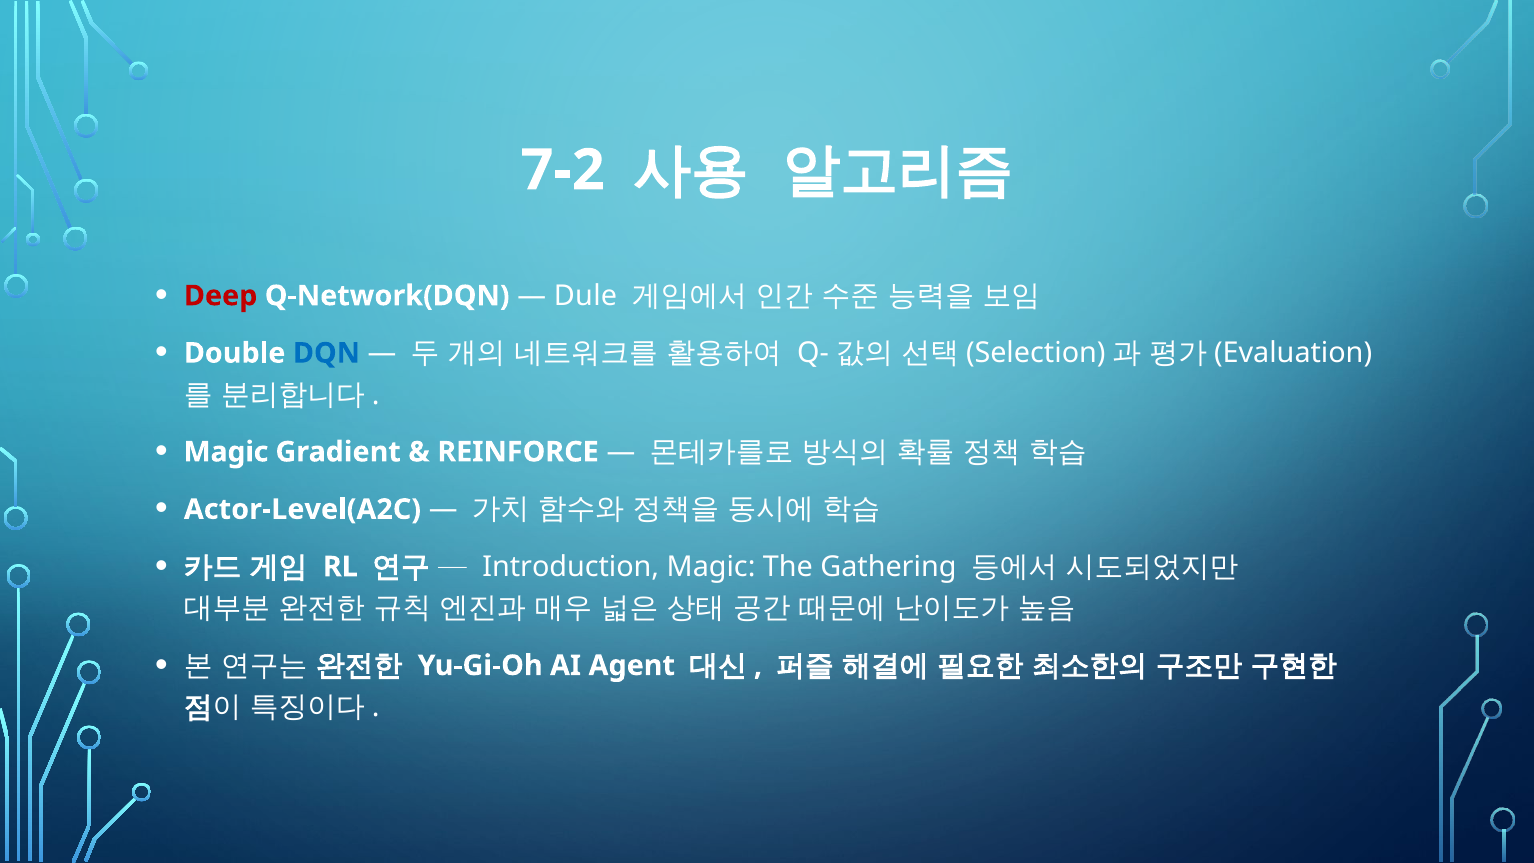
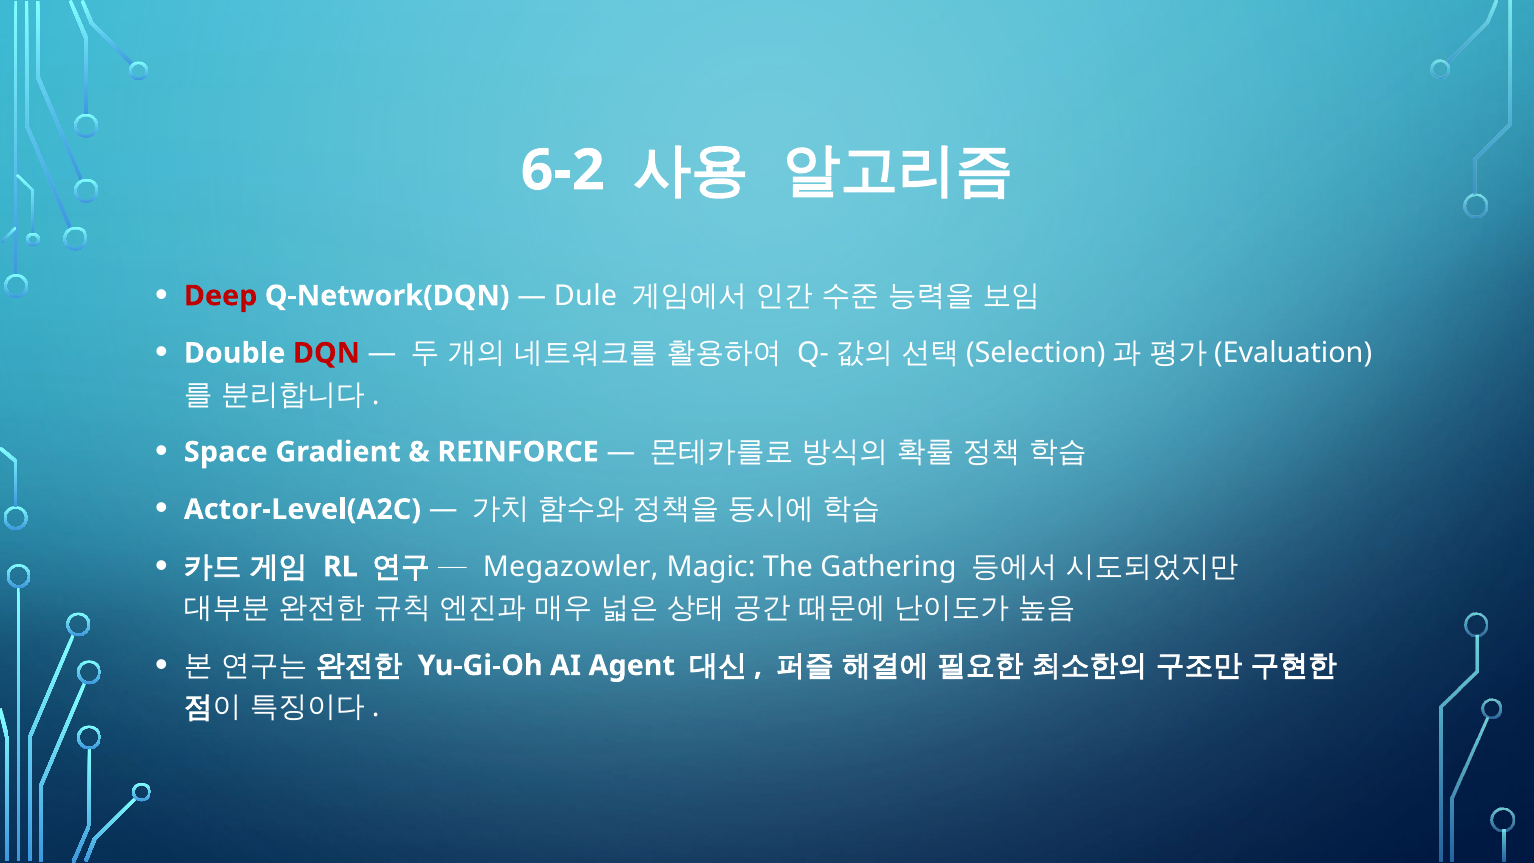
7-2: 7-2 -> 6-2
DQN colour: blue -> red
Magic at (226, 452): Magic -> Space
Introduction: Introduction -> Megazowler
